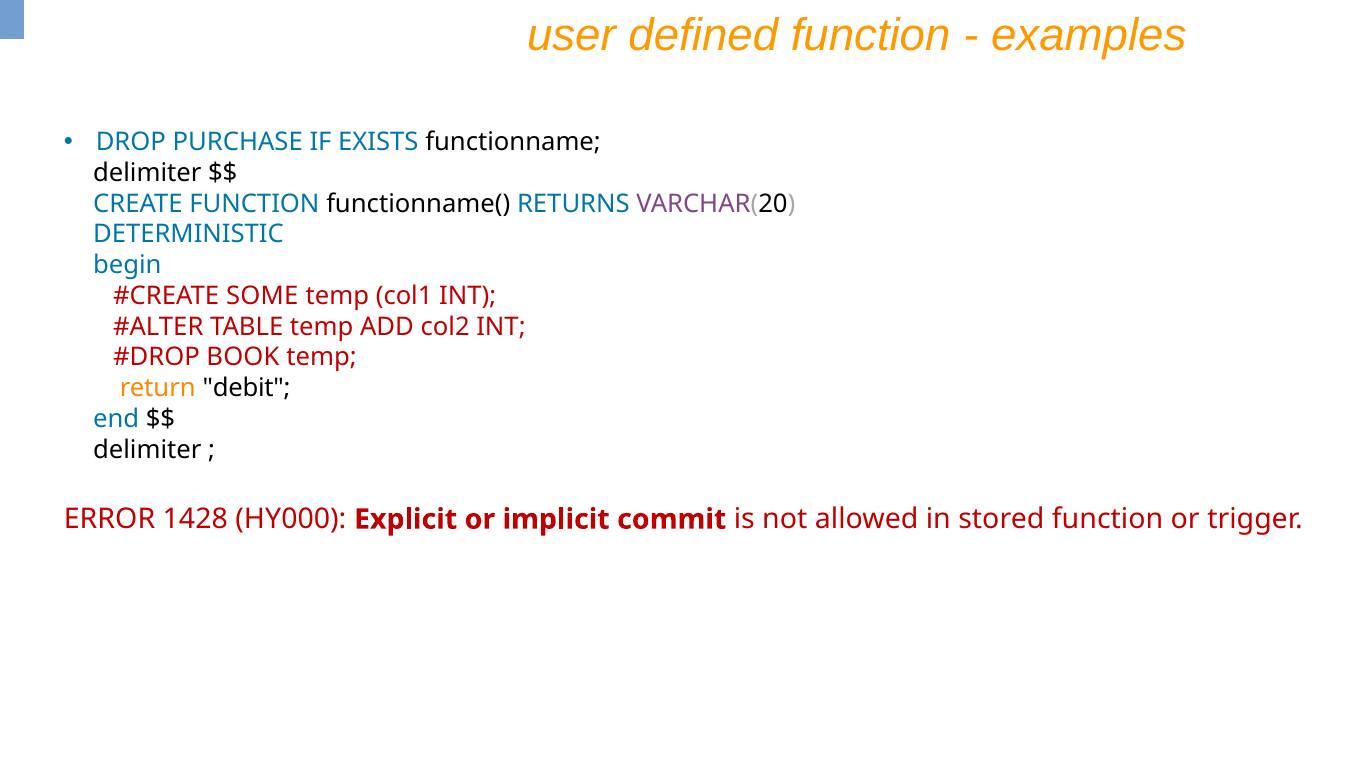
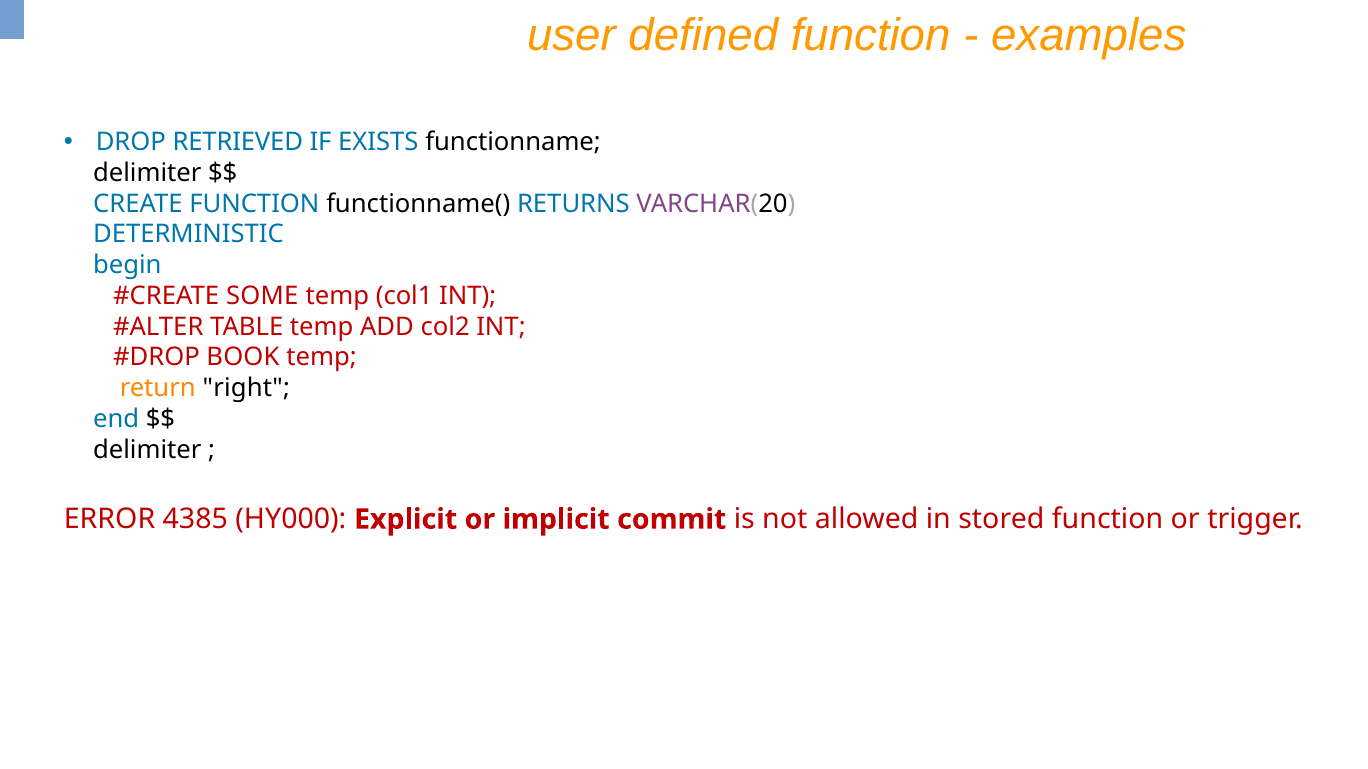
PURCHASE: PURCHASE -> RETRIEVED
debit: debit -> right
1428: 1428 -> 4385
